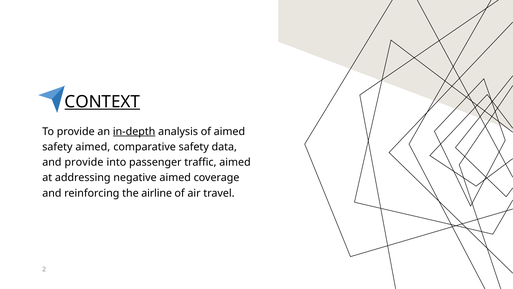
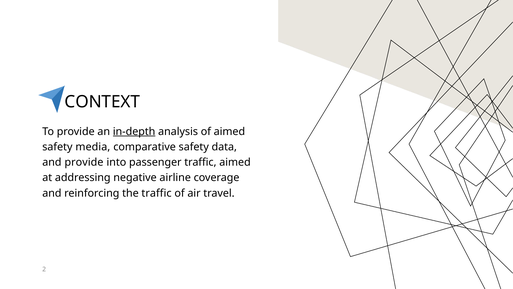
CONTEXT underline: present -> none
safety aimed: aimed -> media
negative aimed: aimed -> airline
the airline: airline -> traffic
